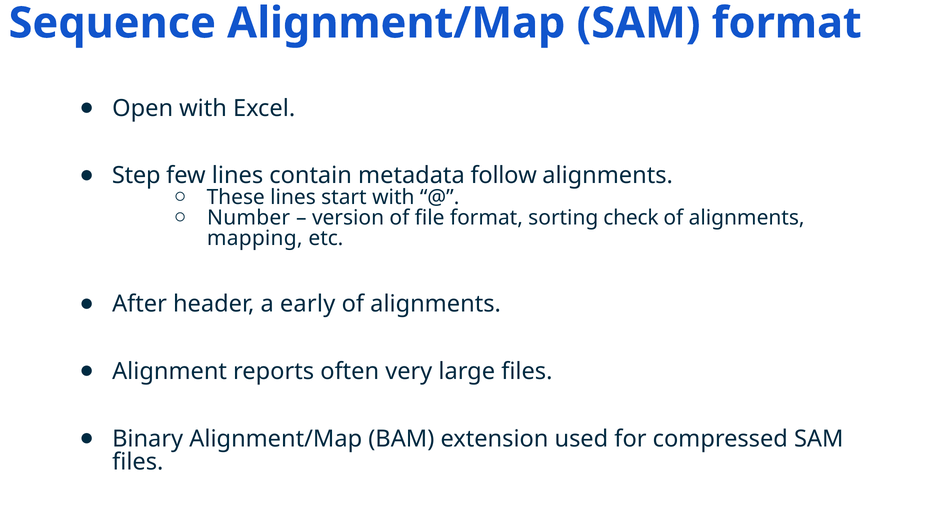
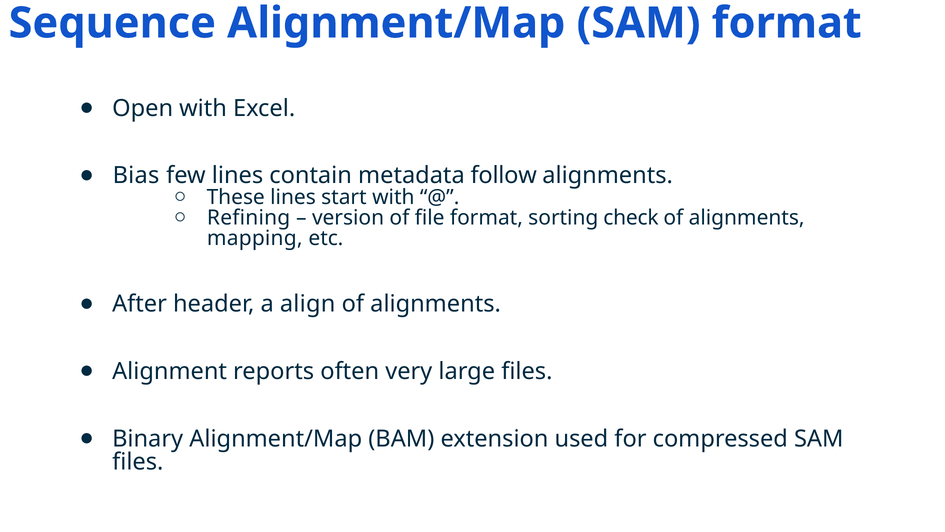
Step: Step -> Bias
Number: Number -> Refining
early: early -> align
